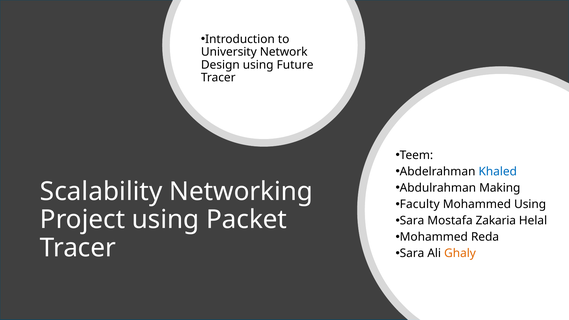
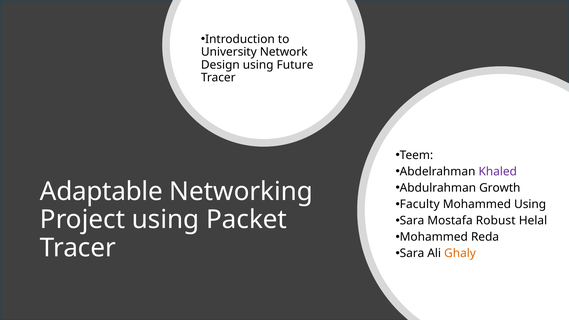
Khaled colour: blue -> purple
Making: Making -> Growth
Scalability: Scalability -> Adaptable
Zakaria: Zakaria -> Robust
